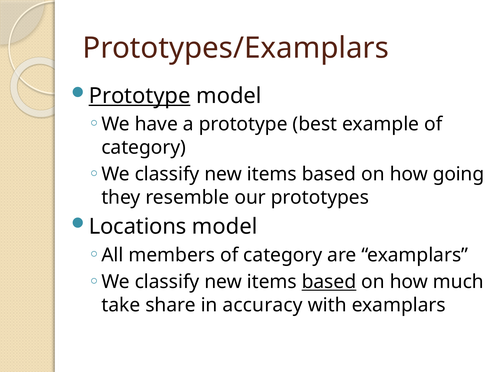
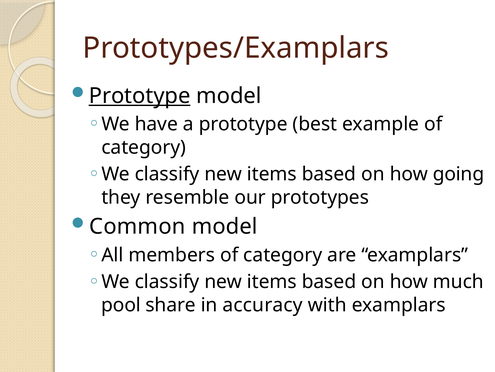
Locations: Locations -> Common
based at (329, 281) underline: present -> none
take: take -> pool
